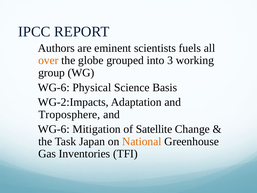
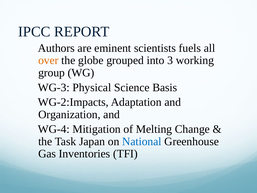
WG-6 at (54, 87): WG-6 -> WG-3
Troposphere: Troposphere -> Organization
WG-6 at (54, 129): WG-6 -> WG-4
Satellite: Satellite -> Melting
National colour: orange -> blue
